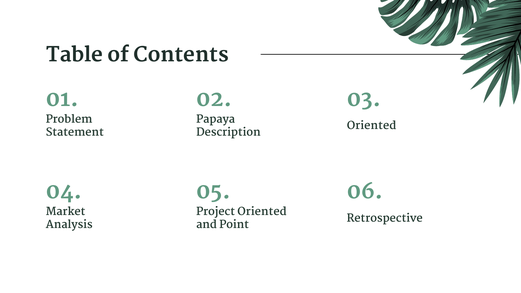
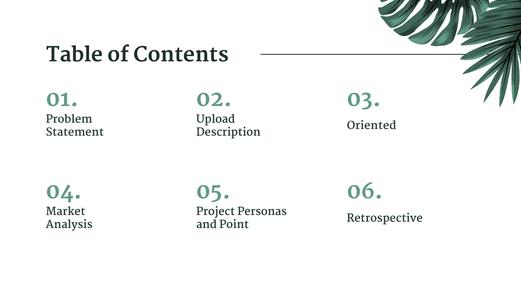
Papaya: Papaya -> Upload
Project Oriented: Oriented -> Personas
